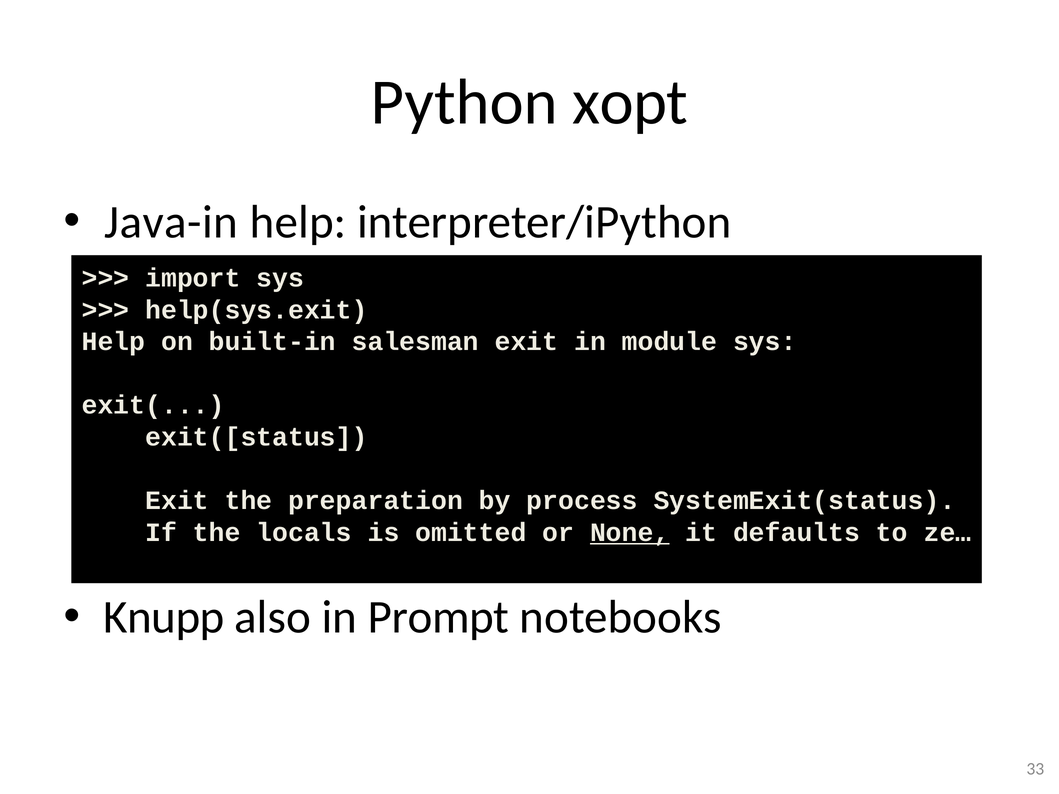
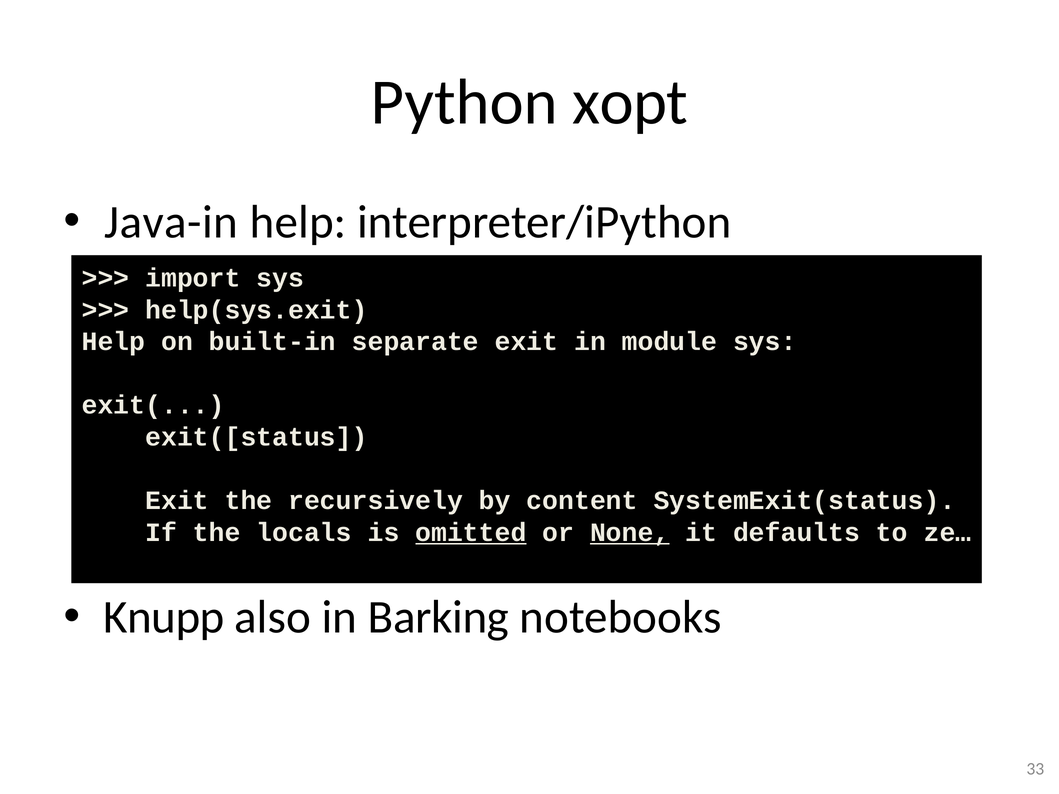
salesman: salesman -> separate
preparation: preparation -> recursively
process: process -> content
omitted underline: none -> present
Prompt: Prompt -> Barking
